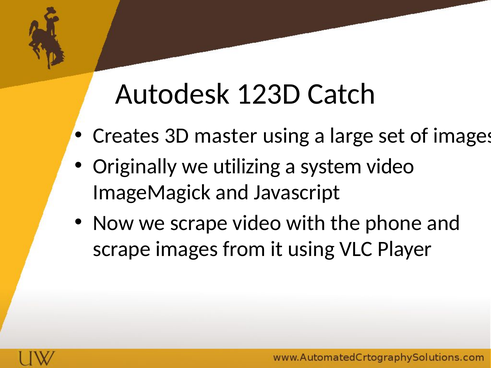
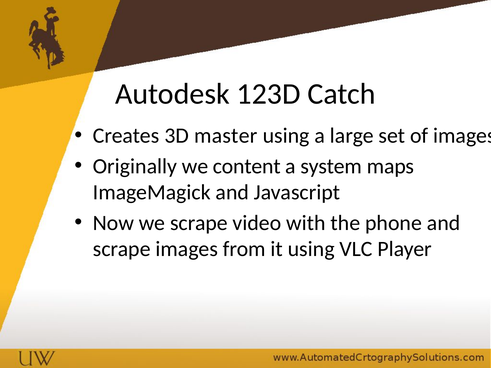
utilizing: utilizing -> content
system video: video -> maps
